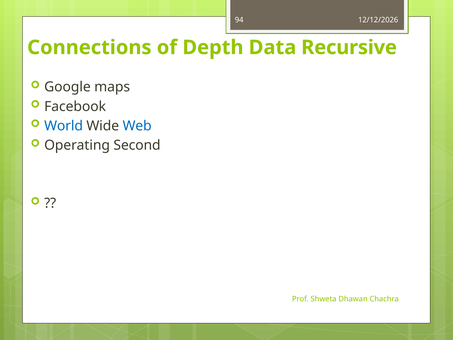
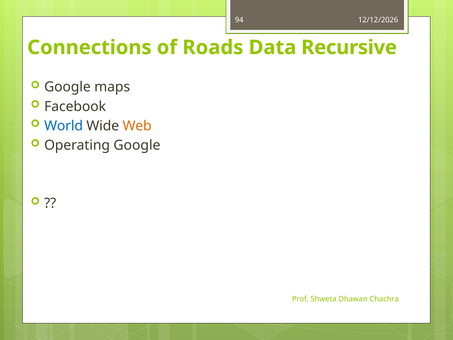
Depth: Depth -> Roads
Web colour: blue -> orange
Operating Second: Second -> Google
